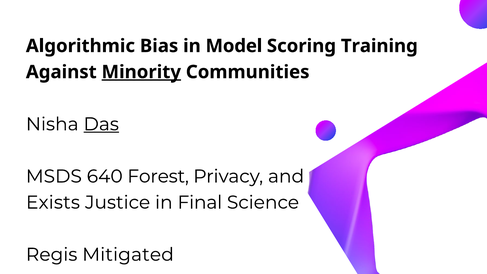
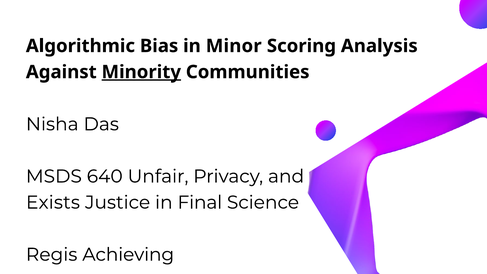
Model: Model -> Minor
Training: Training -> Analysis
Das underline: present -> none
Forest: Forest -> Unfair
Mitigated: Mitigated -> Achieving
